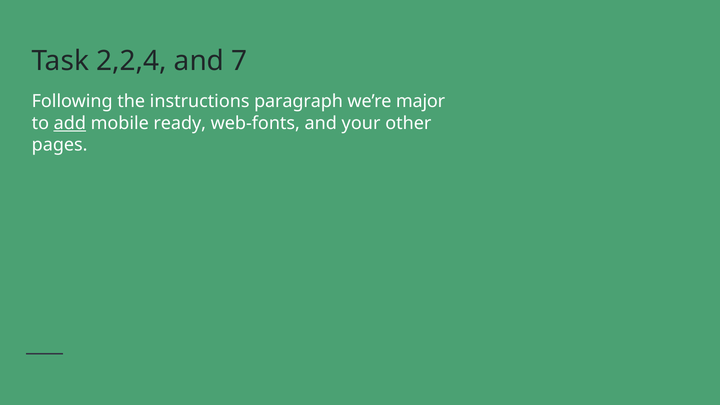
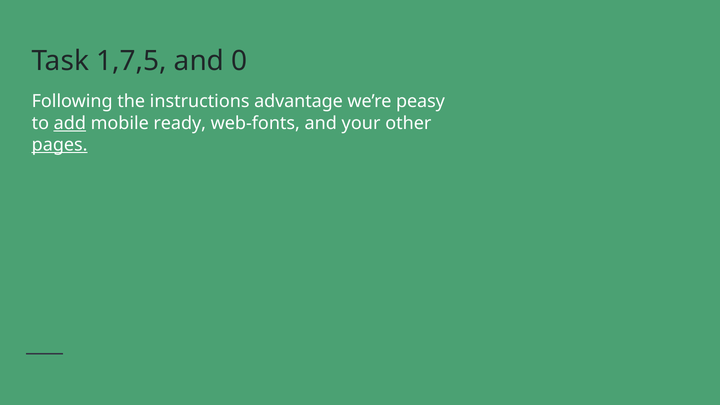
2,2,4: 2,2,4 -> 1,7,5
7: 7 -> 0
paragraph: paragraph -> advantage
major: major -> peasy
pages underline: none -> present
